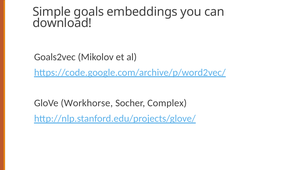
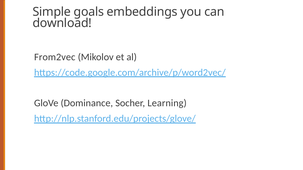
Goals2vec: Goals2vec -> From2vec
Workhorse: Workhorse -> Dominance
Complex: Complex -> Learning
